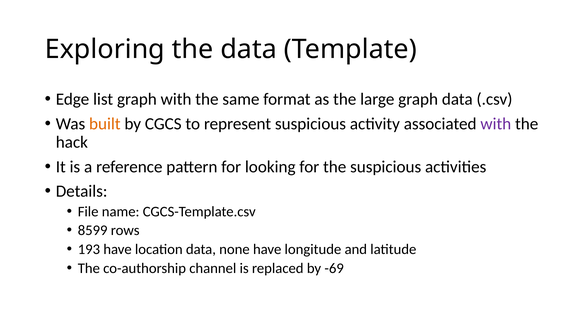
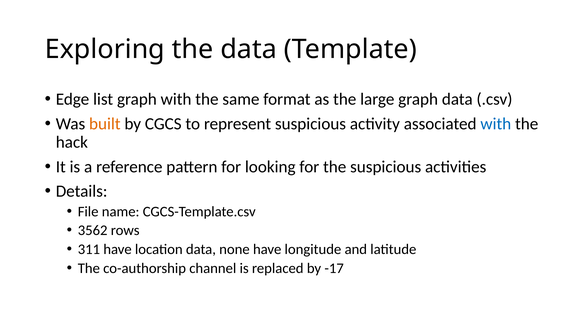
with at (496, 124) colour: purple -> blue
8599: 8599 -> 3562
193: 193 -> 311
-69: -69 -> -17
